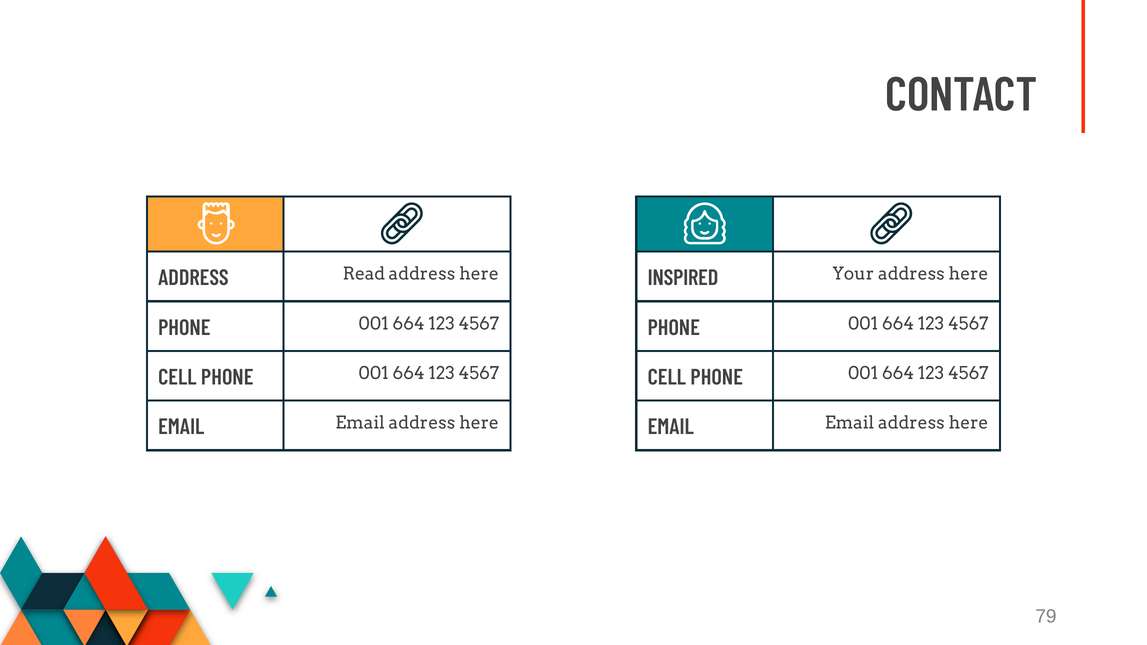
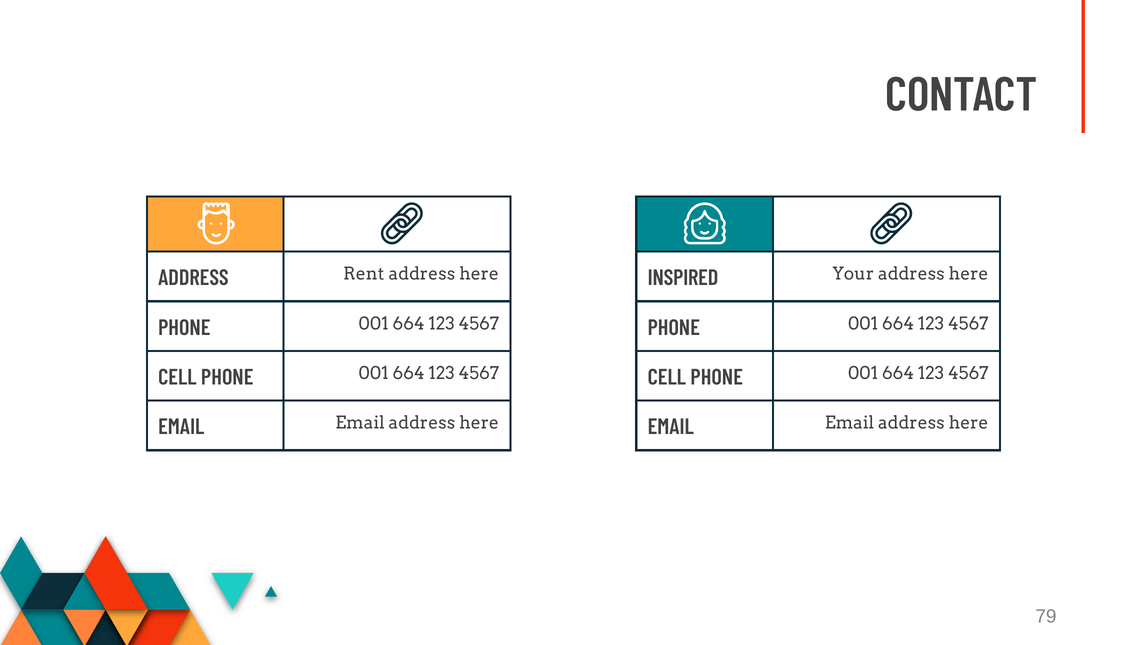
Read: Read -> Rent
